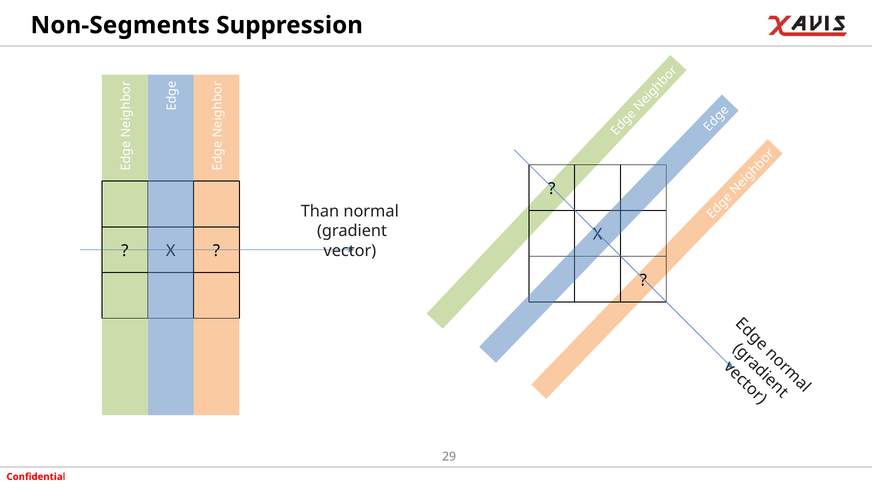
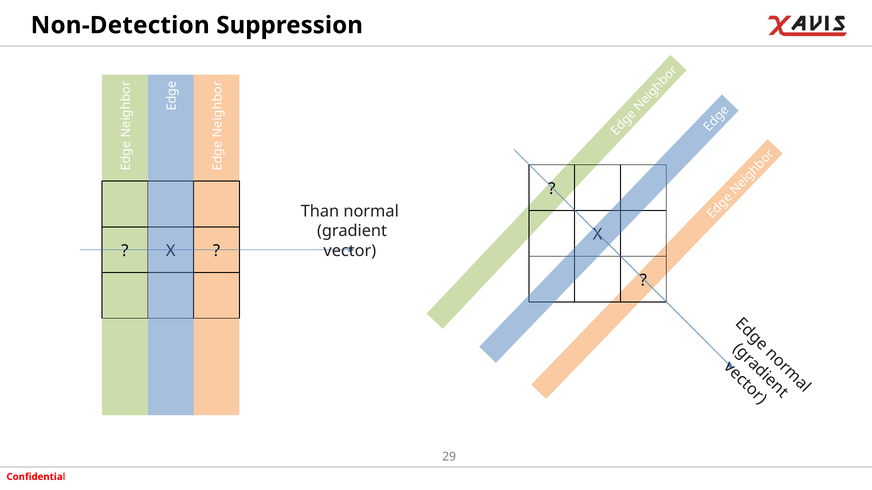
Non-Segments: Non-Segments -> Non-Detection
